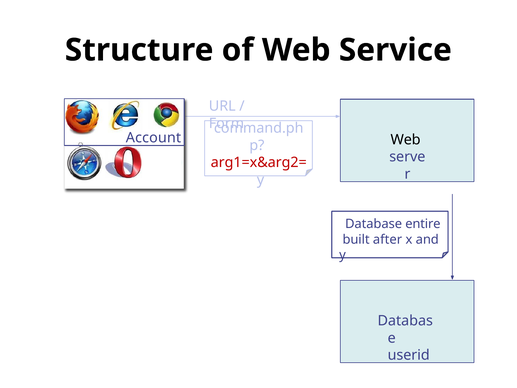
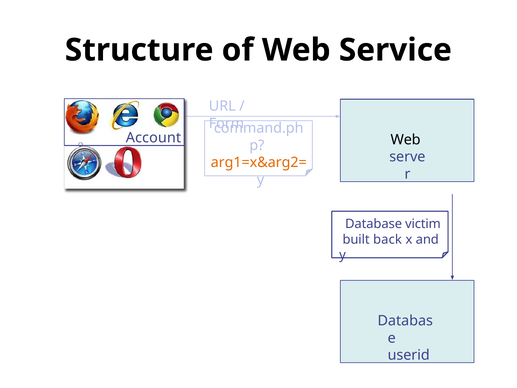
arg1=x&arg2= colour: red -> orange
entire: entire -> victim
after: after -> back
